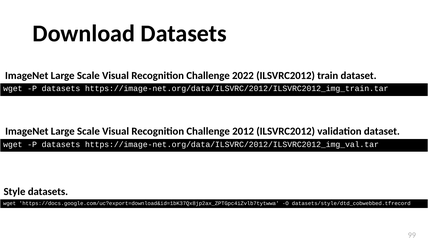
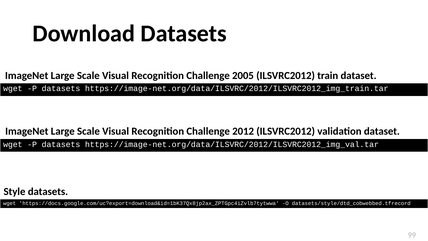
2022: 2022 -> 2005
